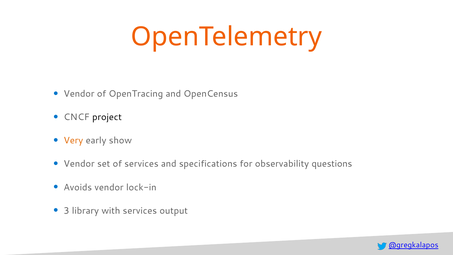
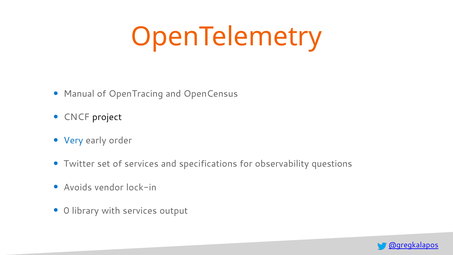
Vendor at (79, 94): Vendor -> Manual
Very colour: orange -> blue
show: show -> order
Vendor at (79, 164): Vendor -> Twitter
3: 3 -> 0
